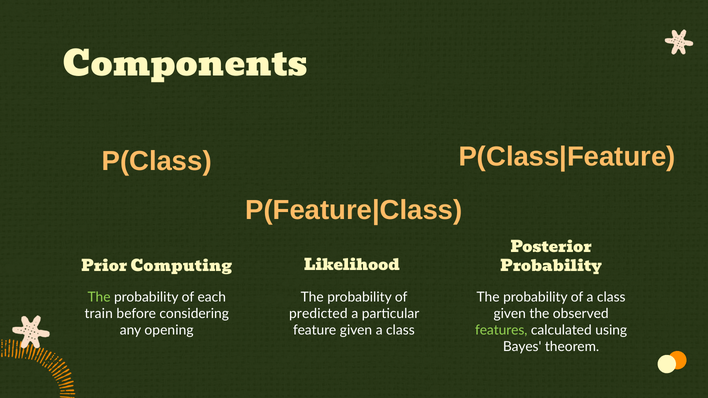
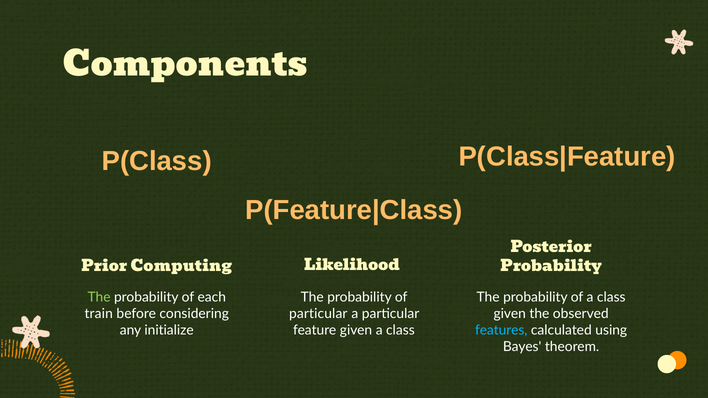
predicted at (318, 314): predicted -> particular
opening: opening -> initialize
features colour: light green -> light blue
